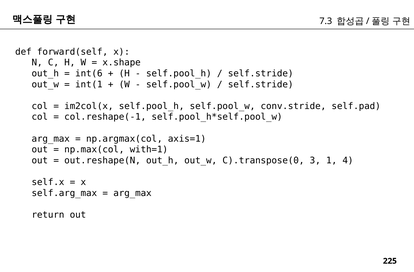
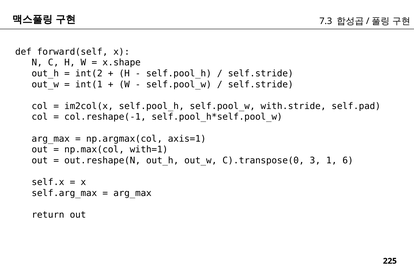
int(6: int(6 -> int(2
conv.stride: conv.stride -> with.stride
4: 4 -> 6
